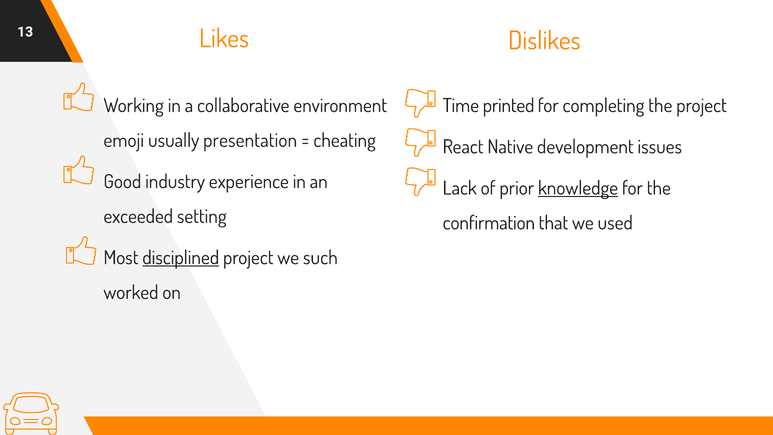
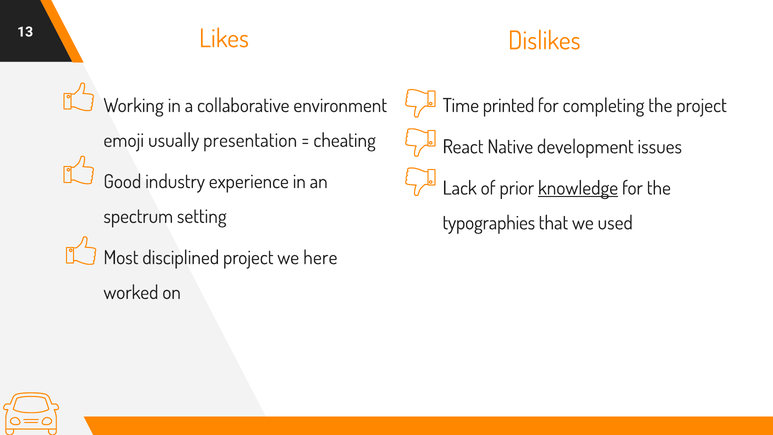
exceeded: exceeded -> spectrum
confirmation: confirmation -> typographies
disciplined underline: present -> none
such: such -> here
